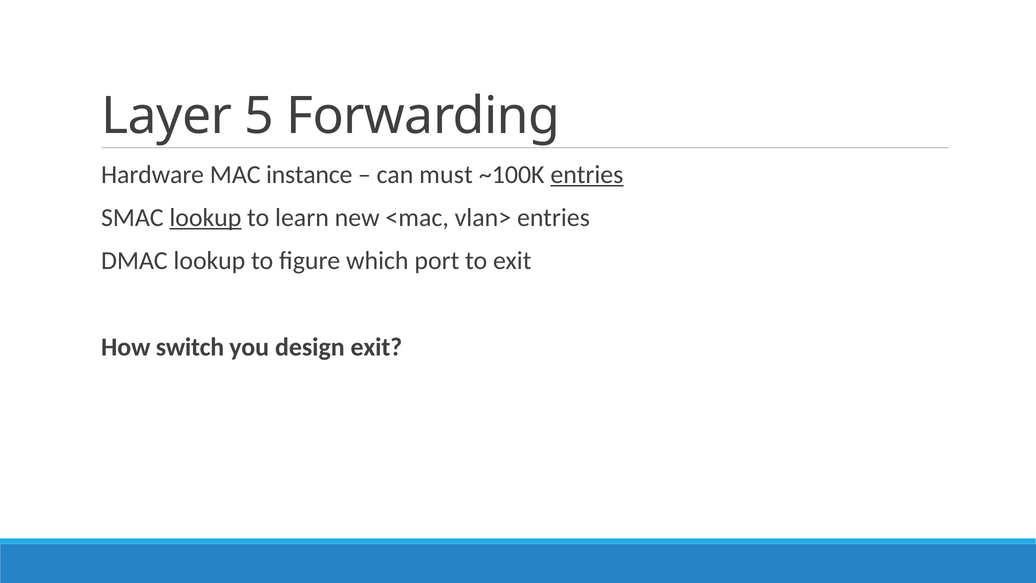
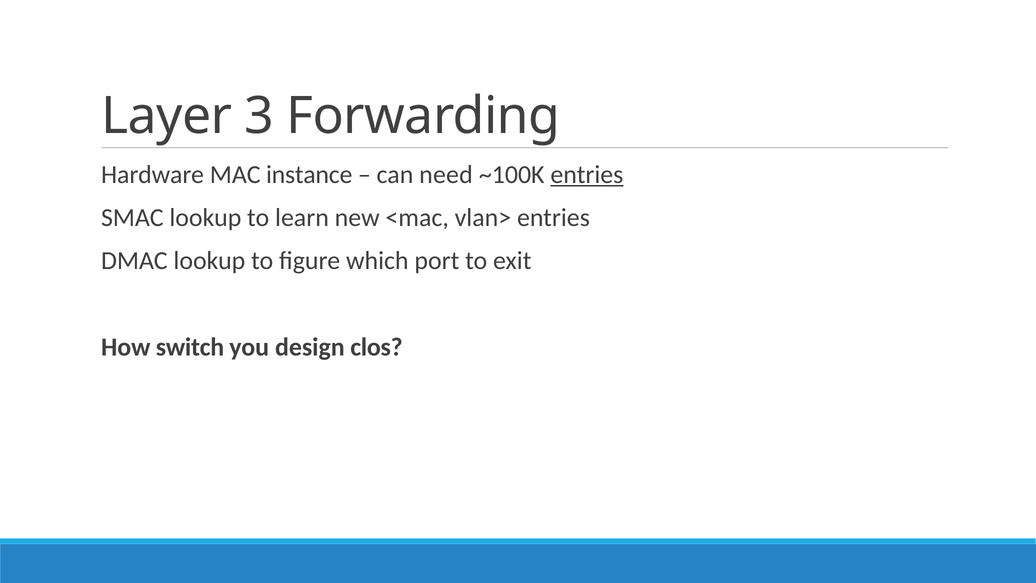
5: 5 -> 3
must: must -> need
lookup at (205, 218) underline: present -> none
design exit: exit -> clos
